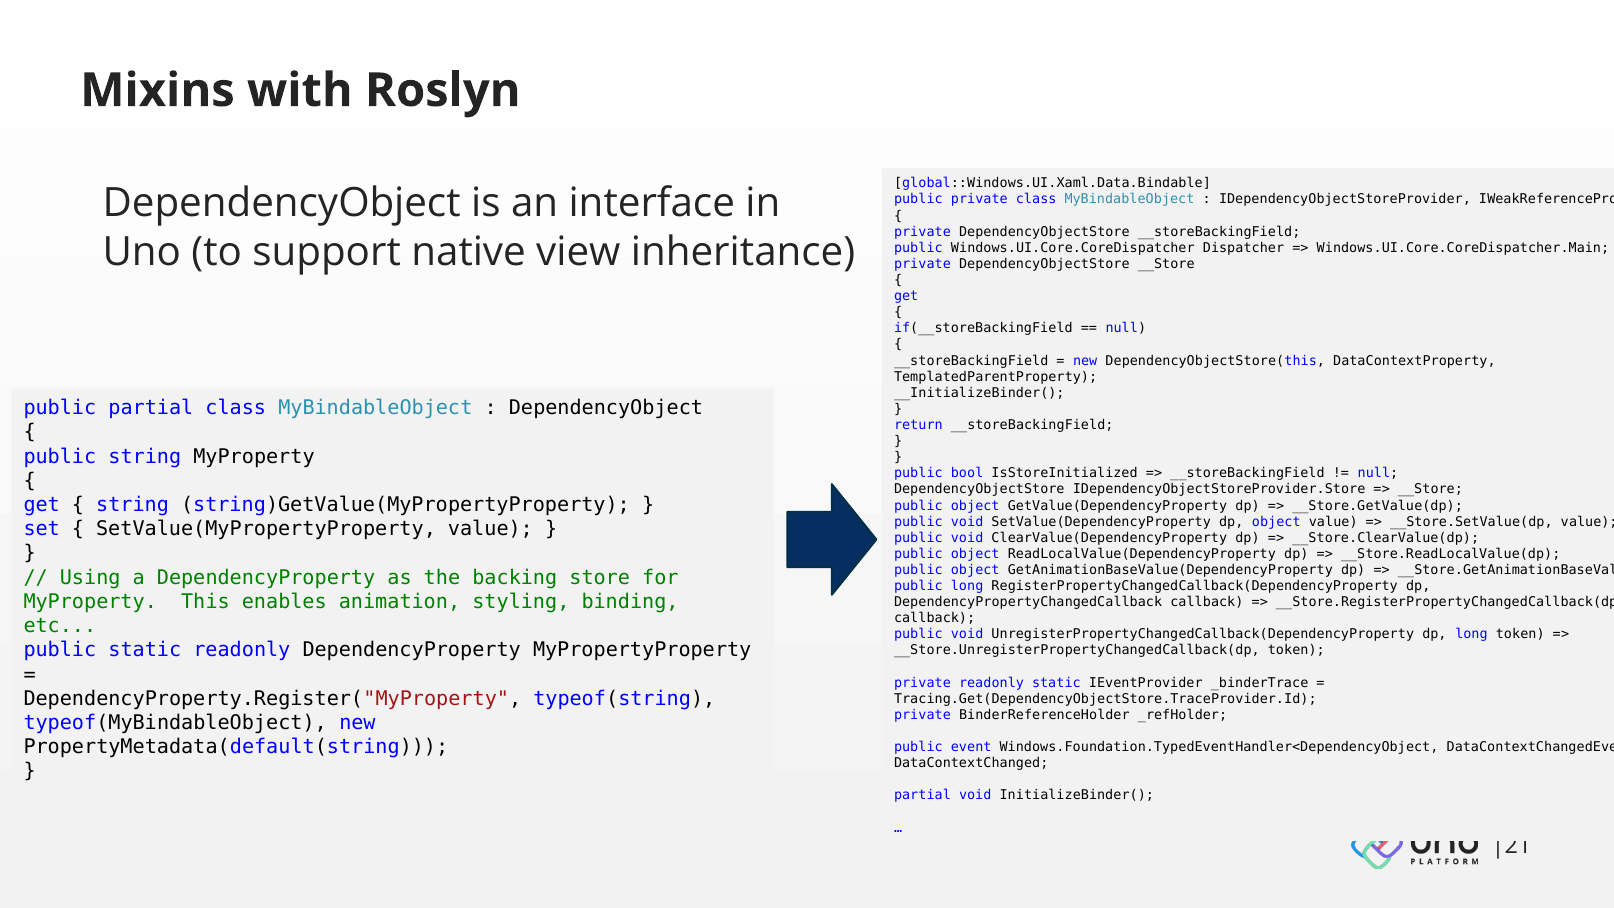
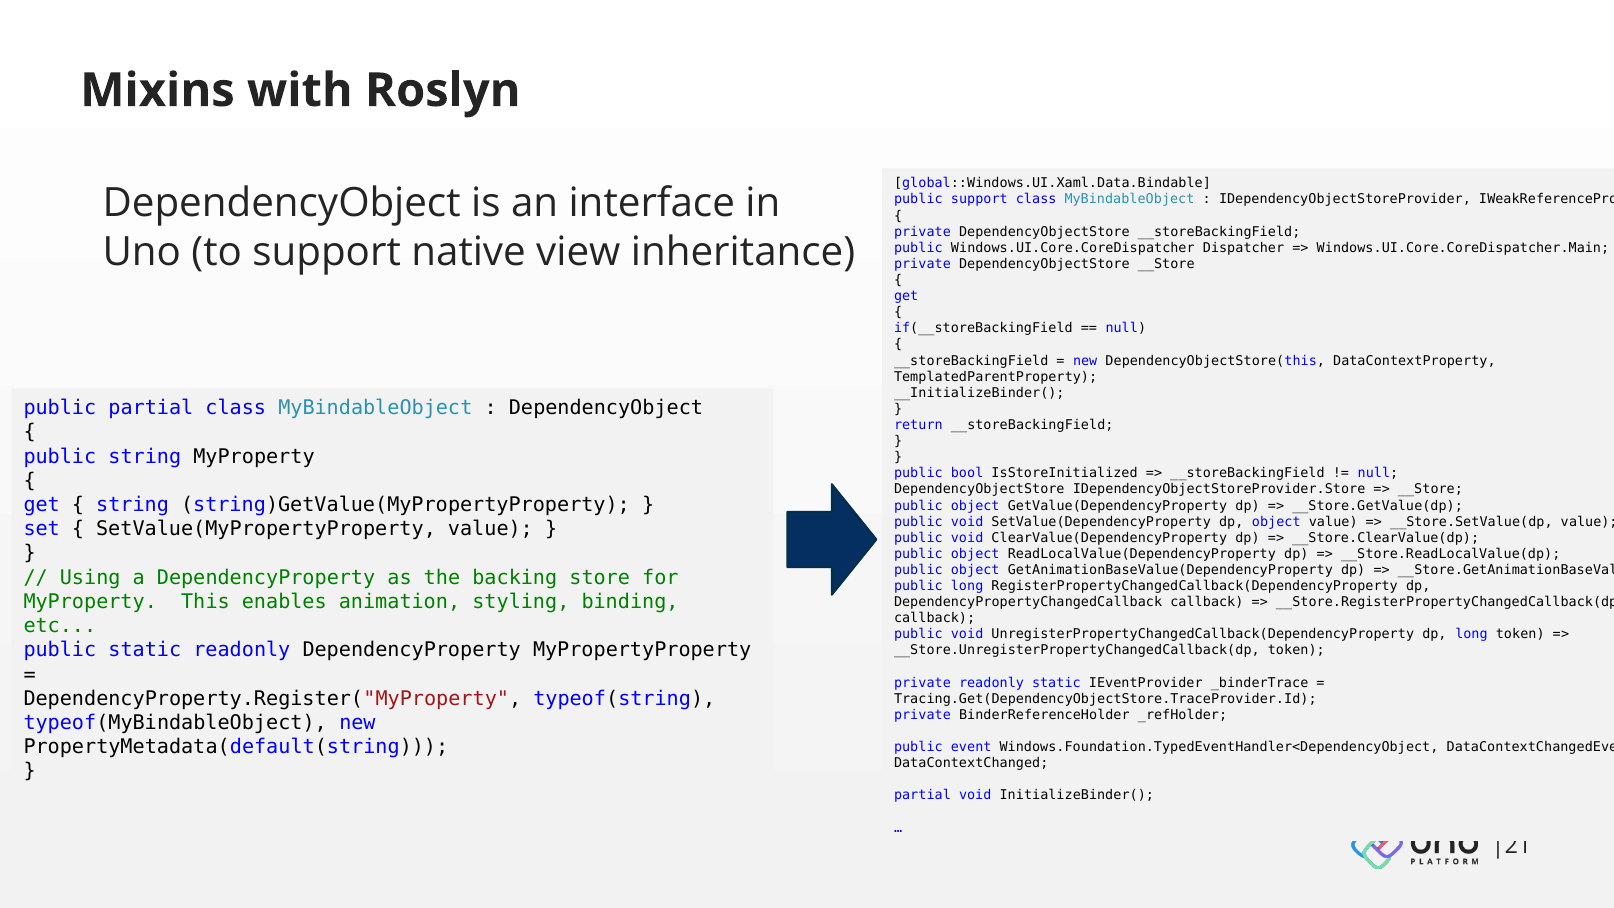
public private: private -> support
